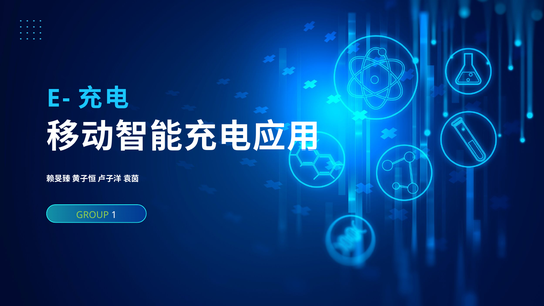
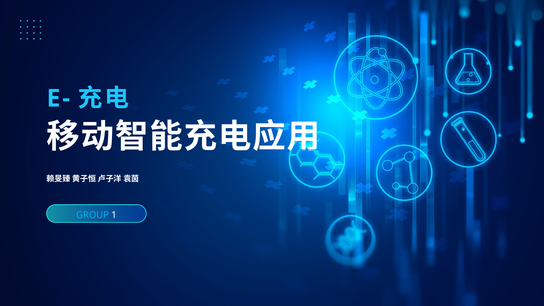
GROUP colour: light green -> light blue
